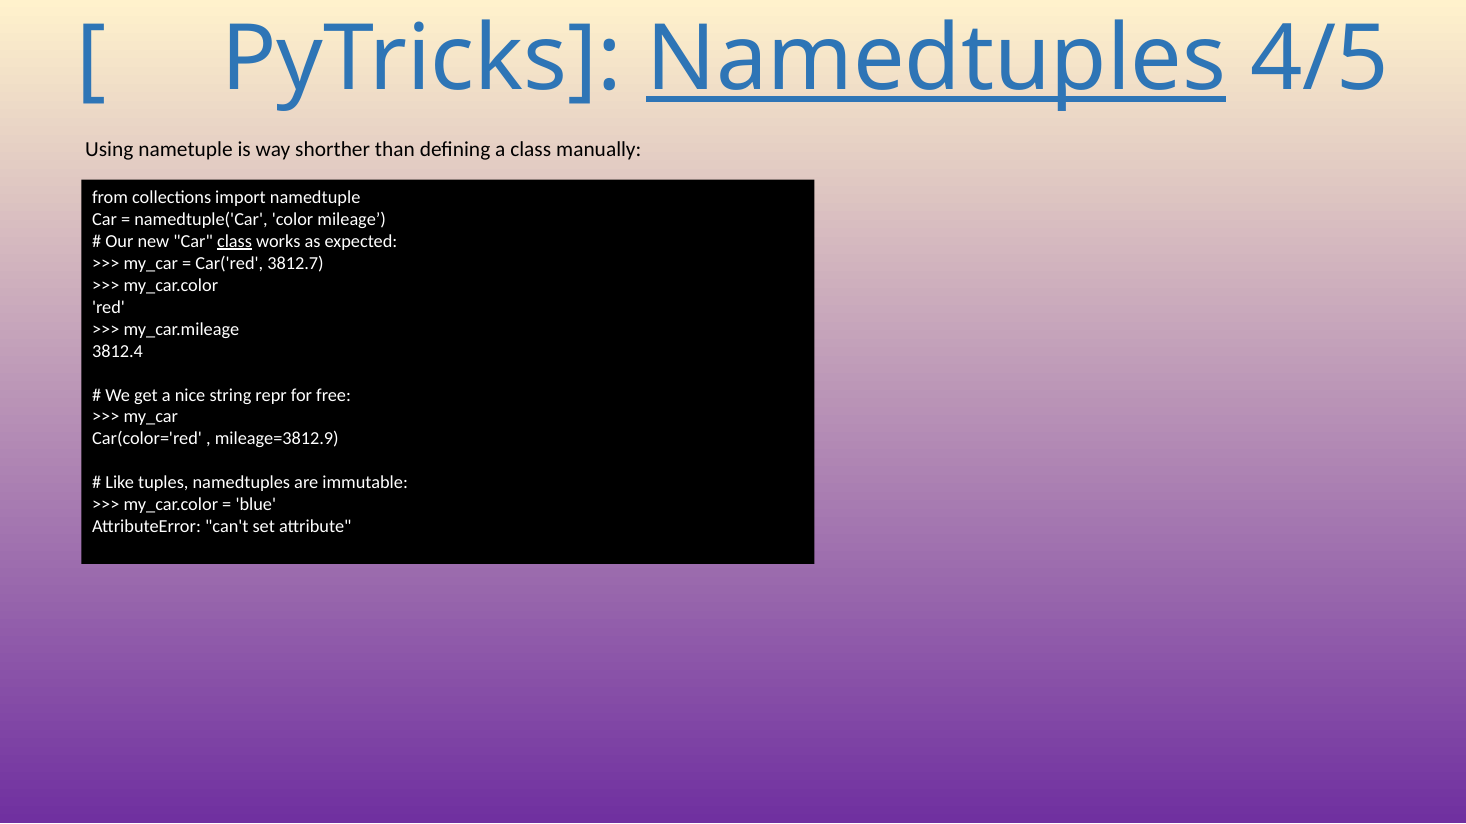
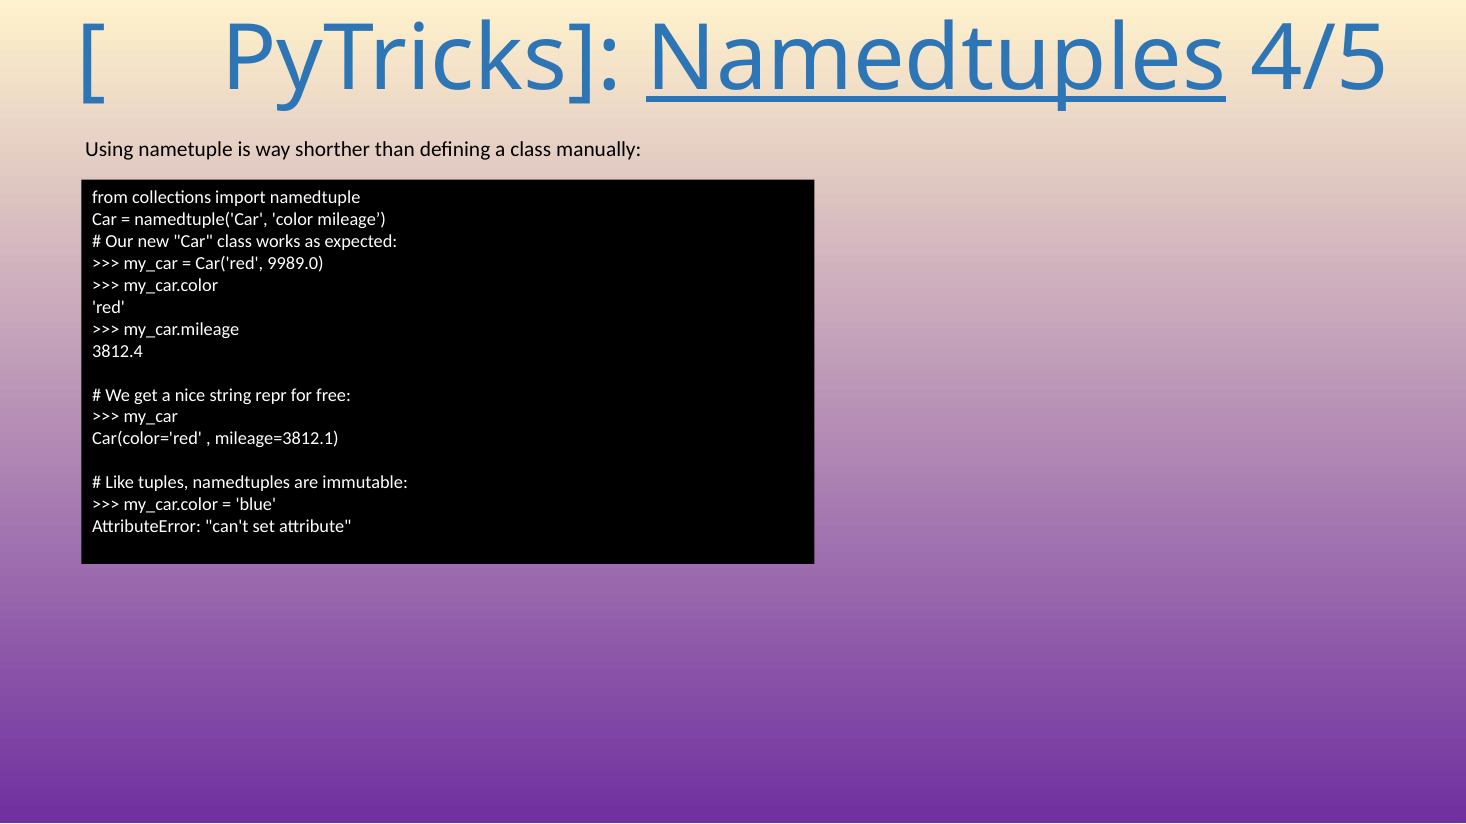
class at (235, 241) underline: present -> none
3812.7: 3812.7 -> 9989.0
mileage=3812.9: mileage=3812.9 -> mileage=3812.1
